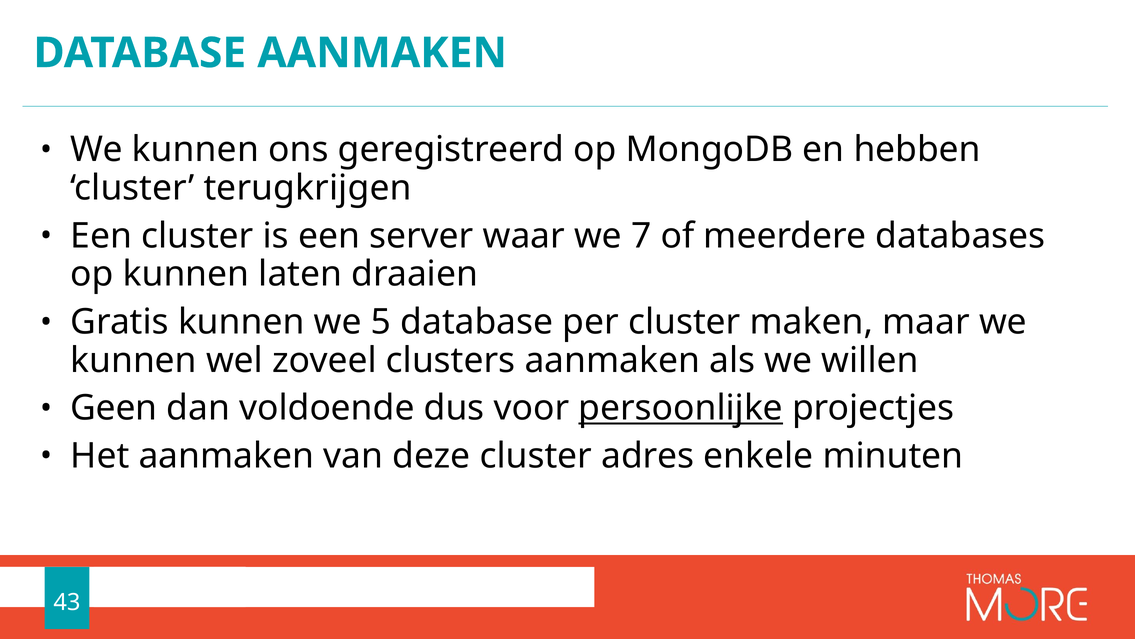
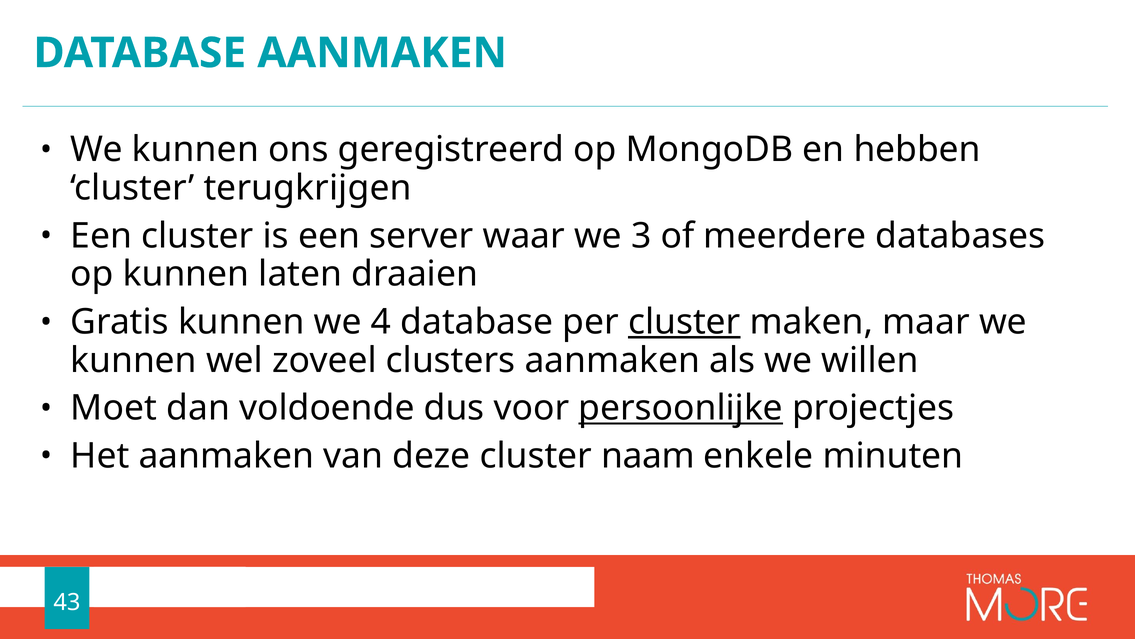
7: 7 -> 3
5: 5 -> 4
cluster at (684, 322) underline: none -> present
Geen: Geen -> Moet
adres: adres -> naam
